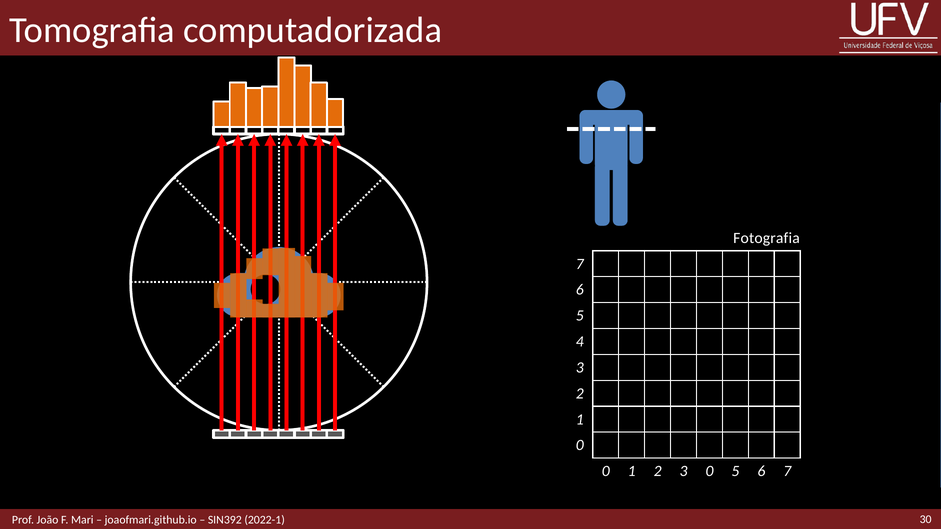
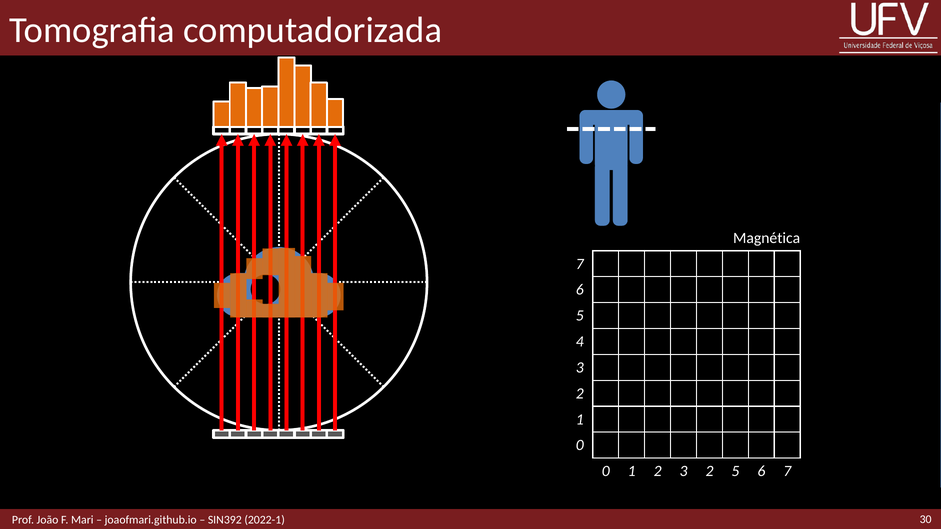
Fotografia: Fotografia -> Magnética
2 3 0: 0 -> 2
